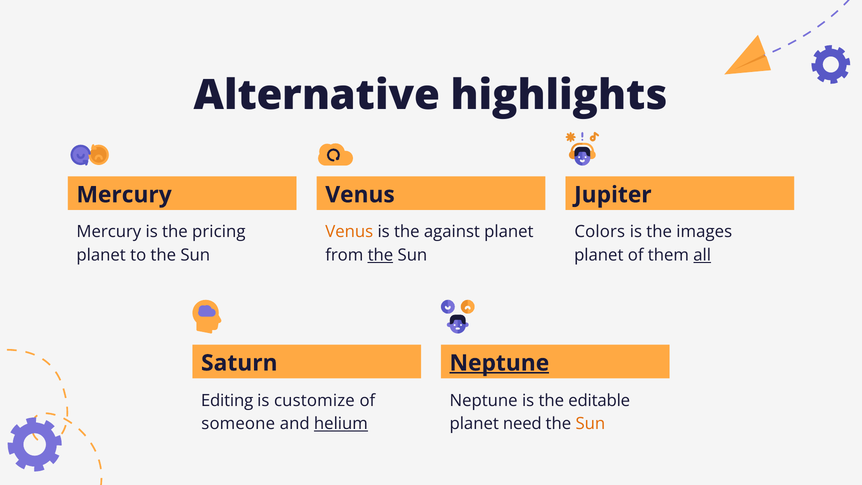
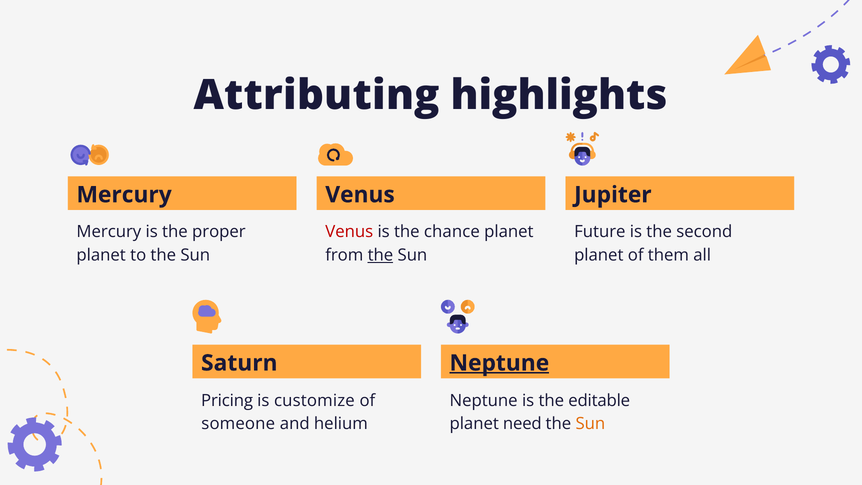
Alternative: Alternative -> Attributing
pricing: pricing -> proper
Venus at (349, 232) colour: orange -> red
against: against -> chance
Colors: Colors -> Future
images: images -> second
all underline: present -> none
Editing: Editing -> Pricing
helium underline: present -> none
